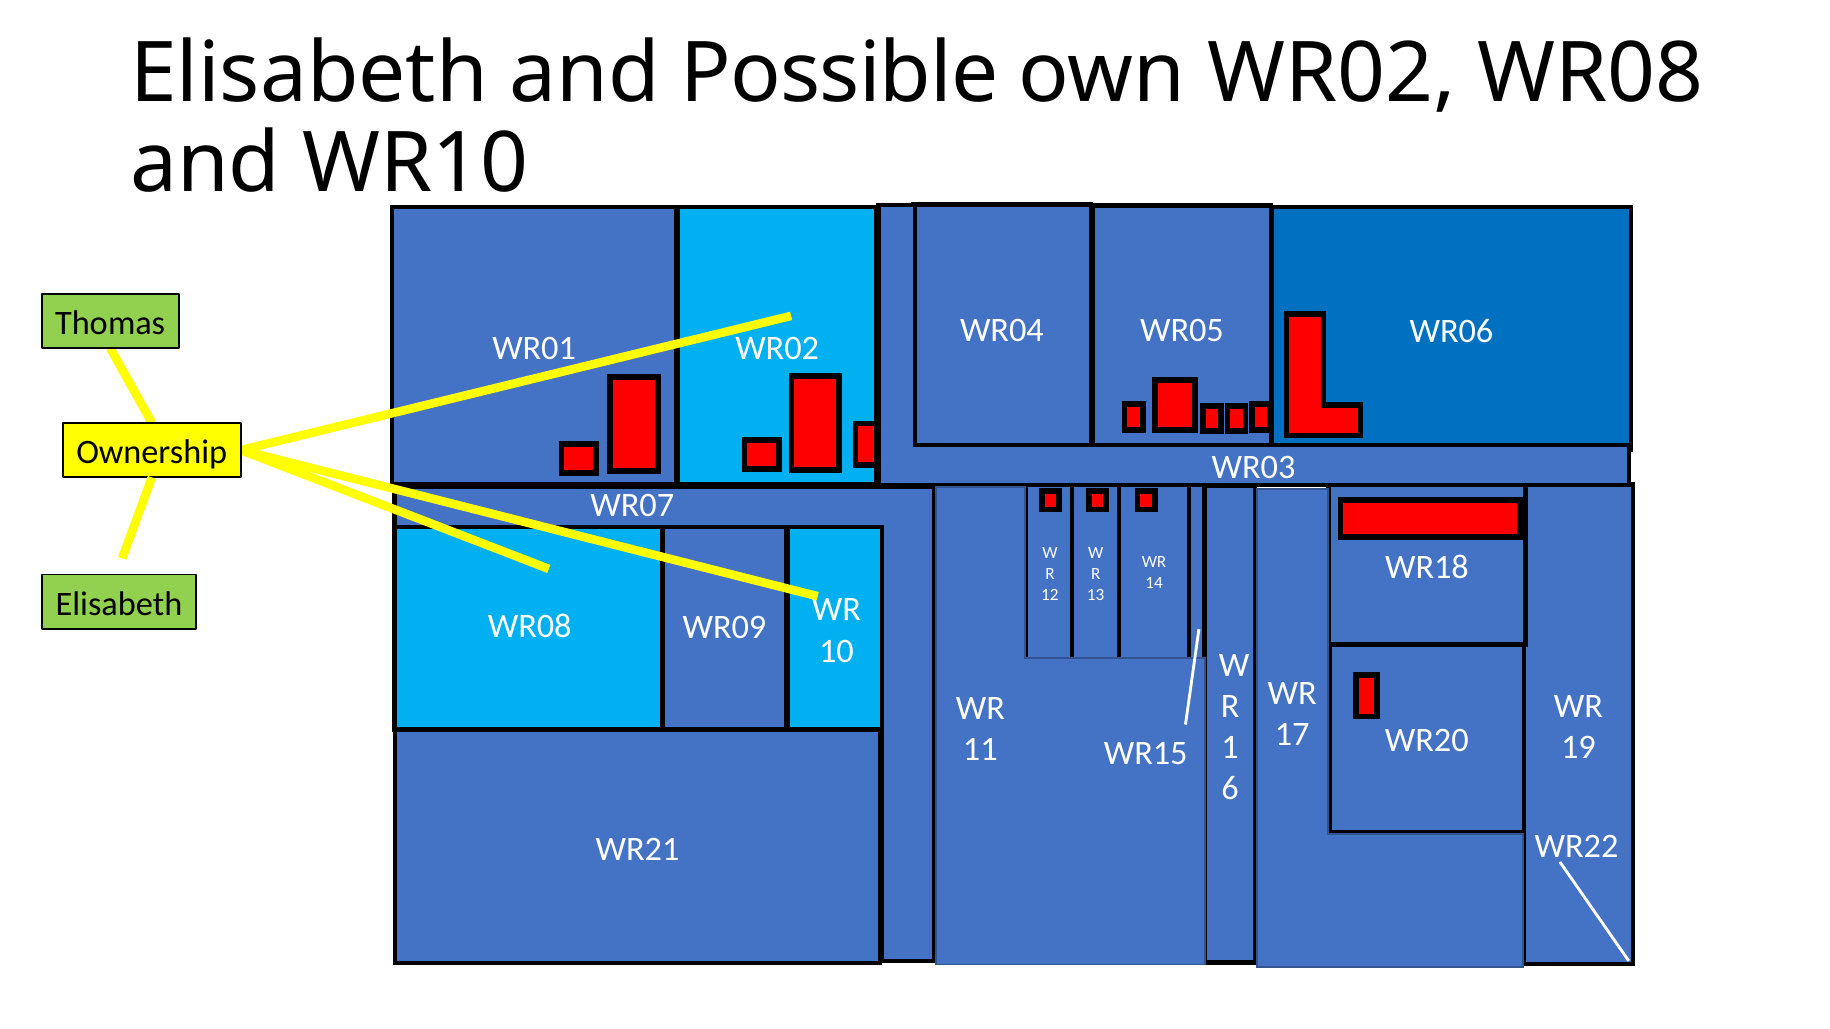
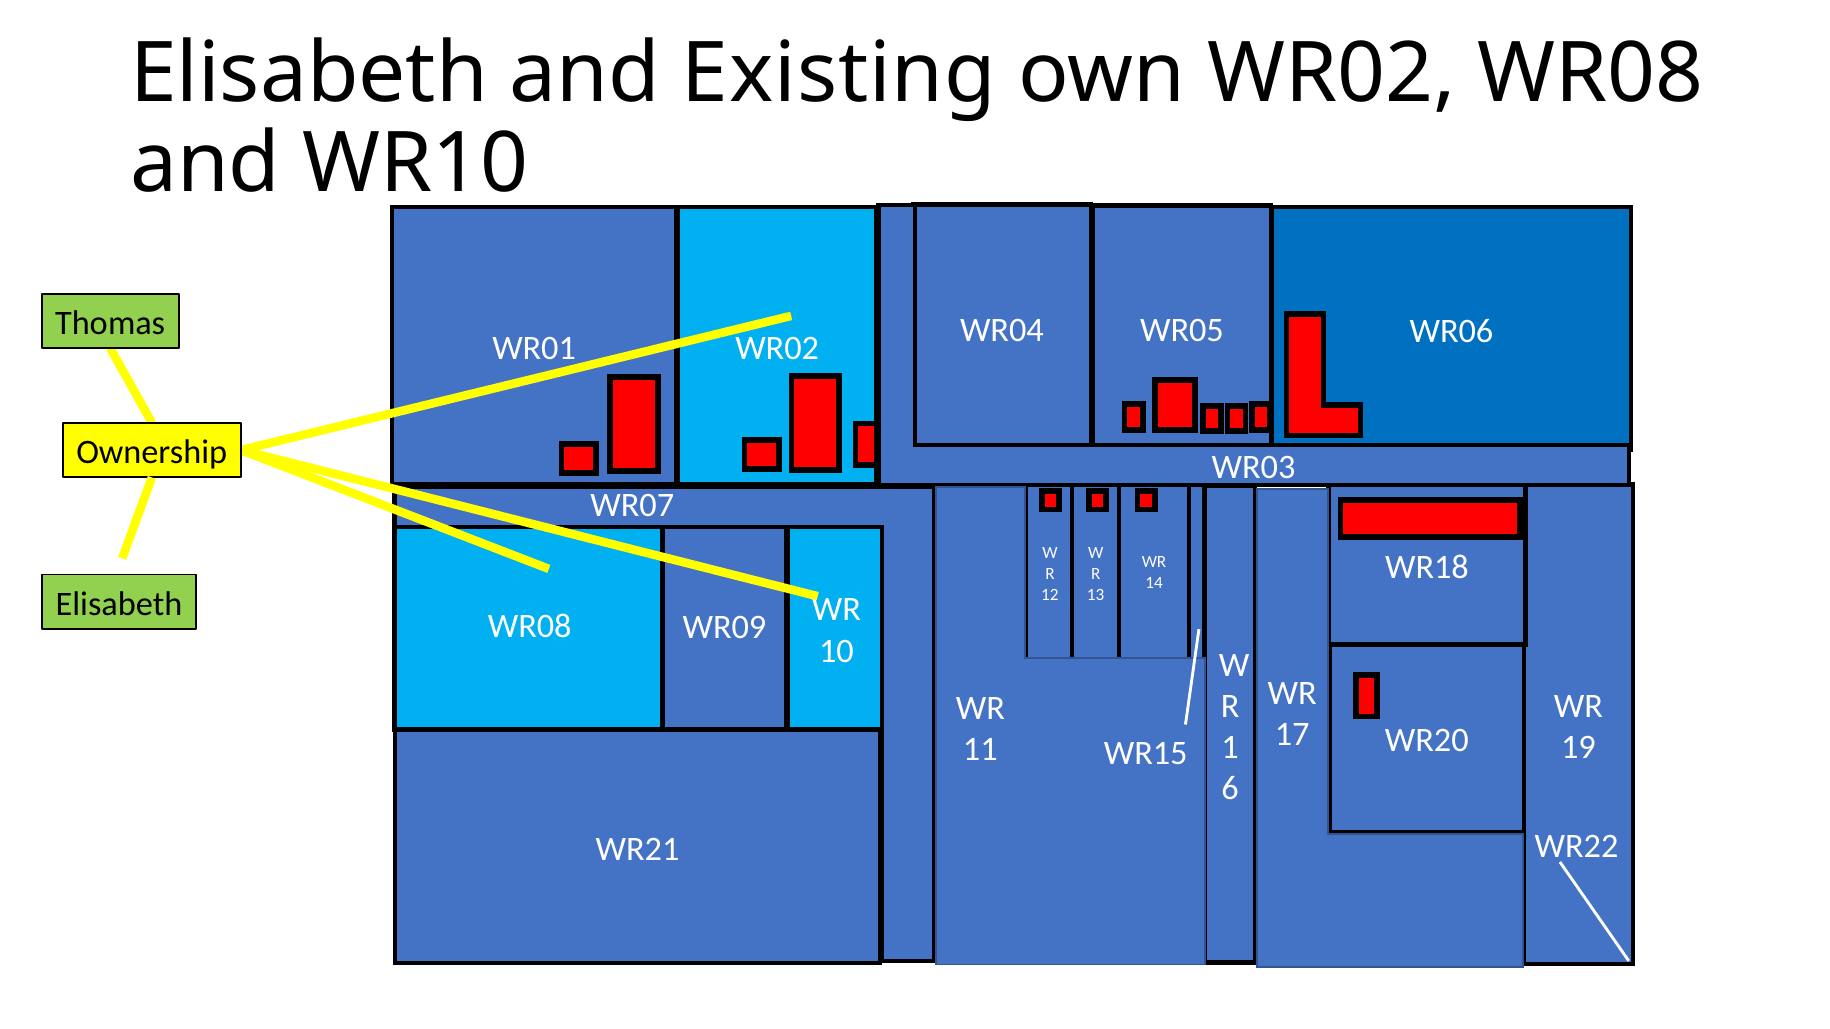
Possible: Possible -> Existing
